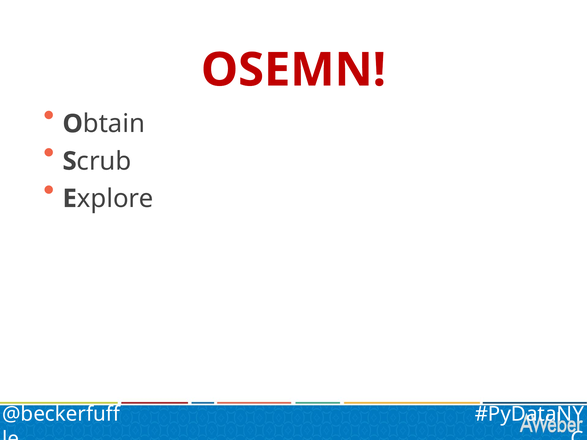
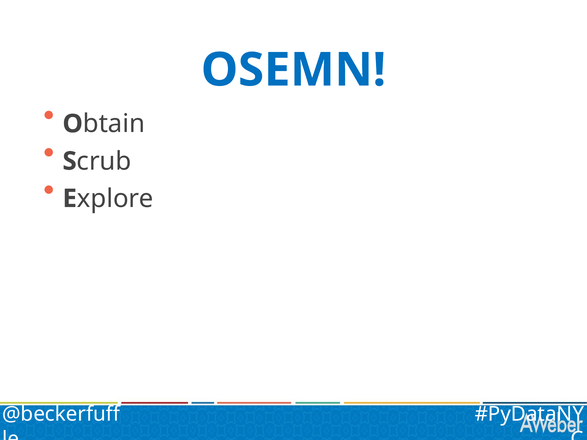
OSEMN colour: red -> blue
